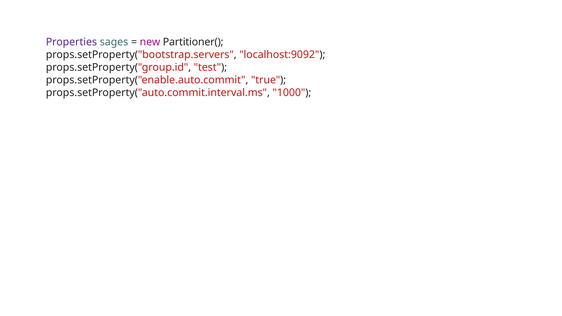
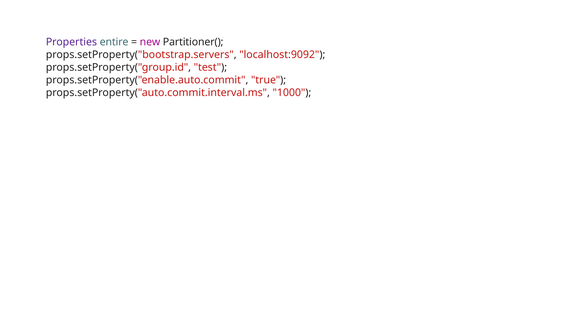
sages: sages -> entire
